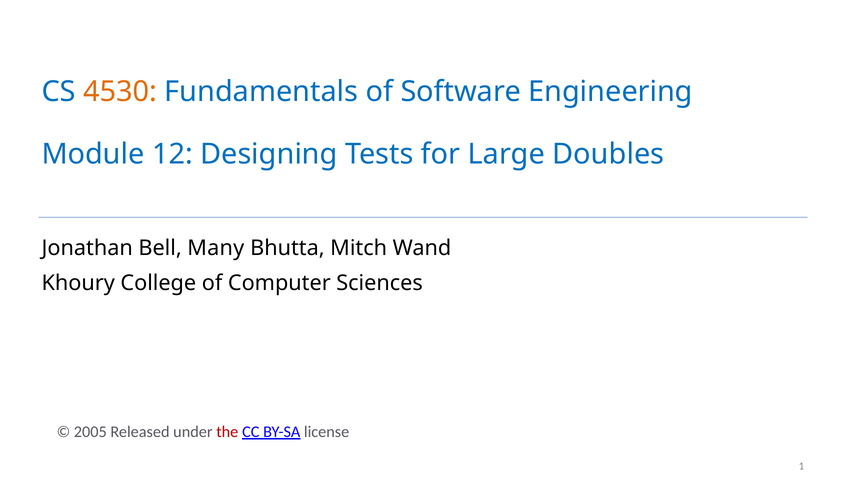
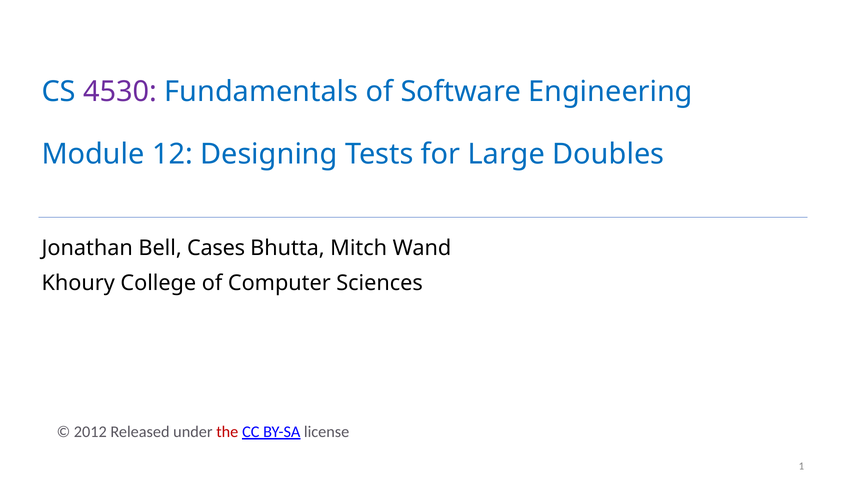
4530 colour: orange -> purple
Many: Many -> Cases
2005: 2005 -> 2012
